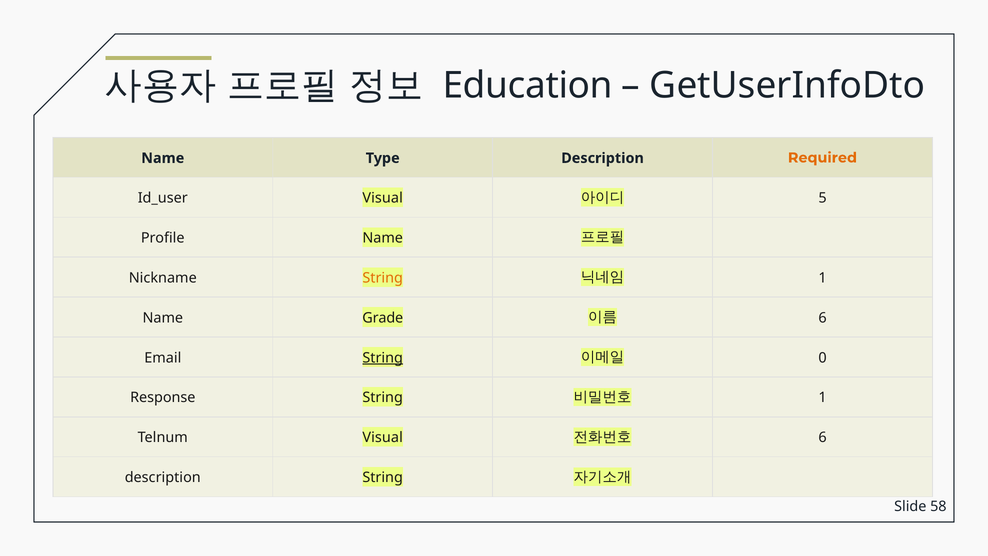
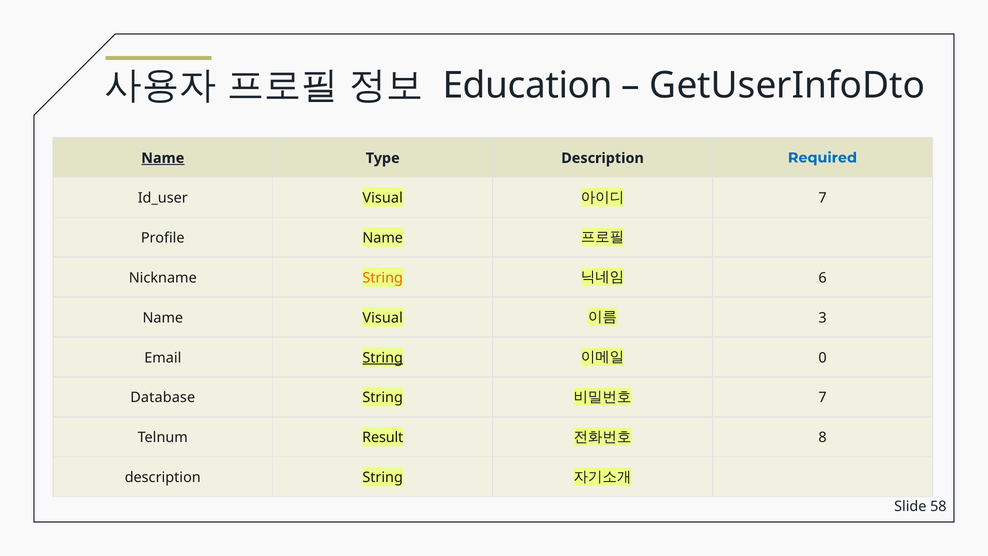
Name at (163, 158) underline: none -> present
Required colour: orange -> blue
5 at (823, 198): 5 -> 7
1 at (823, 278): 1 -> 6
Name Grade: Grade -> Visual
6 at (823, 318): 6 -> 3
Response: Response -> Database
1 at (823, 398): 1 -> 7
Telnum Visual: Visual -> Result
6 at (823, 437): 6 -> 8
